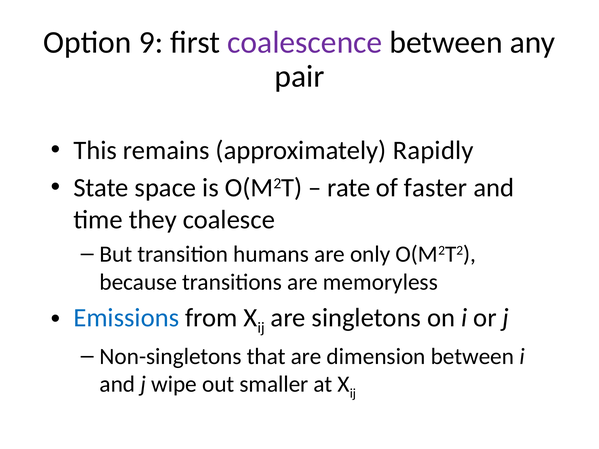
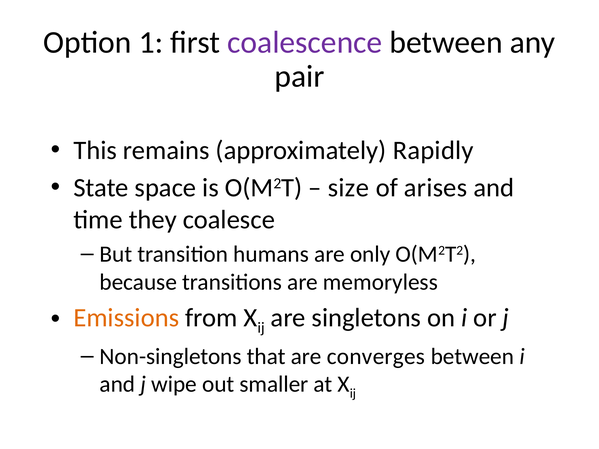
9: 9 -> 1
rate: rate -> size
faster: faster -> arises
Emissions colour: blue -> orange
dimension: dimension -> converges
